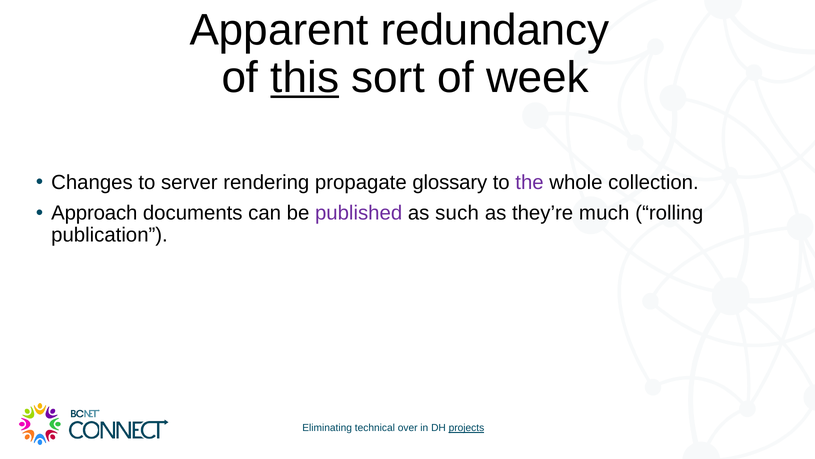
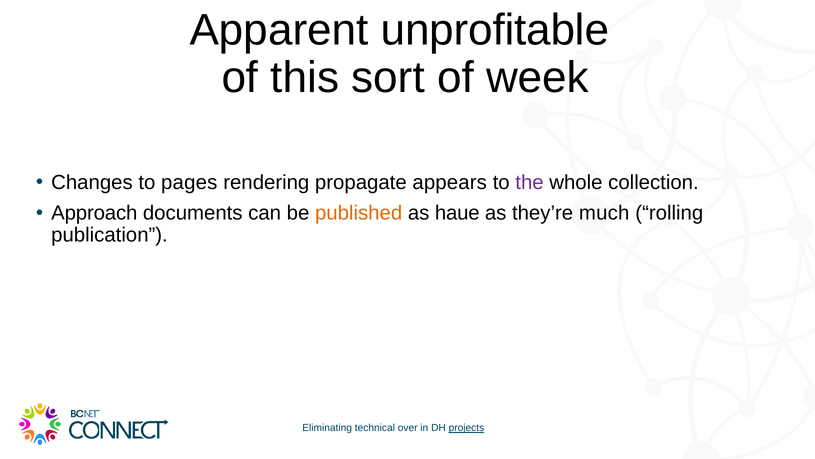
redundancy: redundancy -> unprofitable
this underline: present -> none
server: server -> pages
glossary: glossary -> appears
published colour: purple -> orange
such: such -> haue
